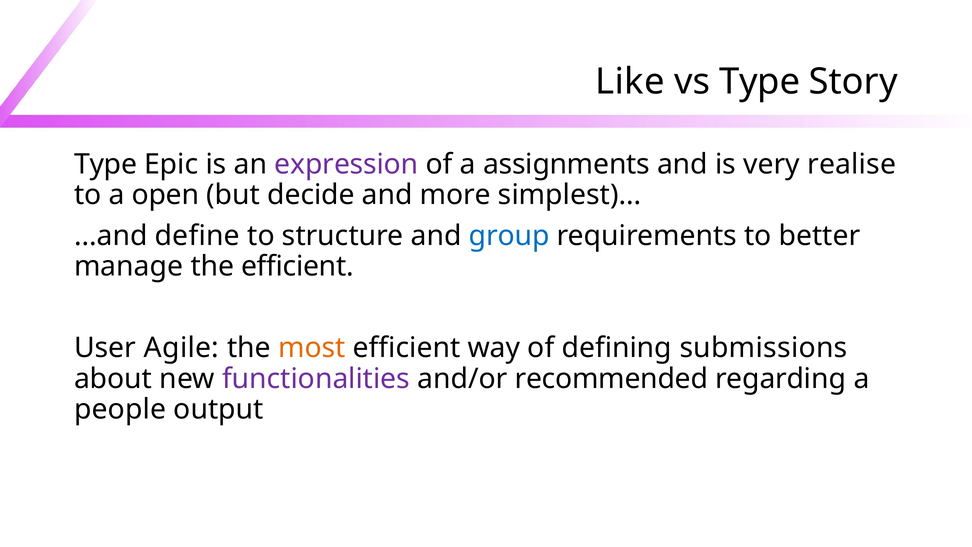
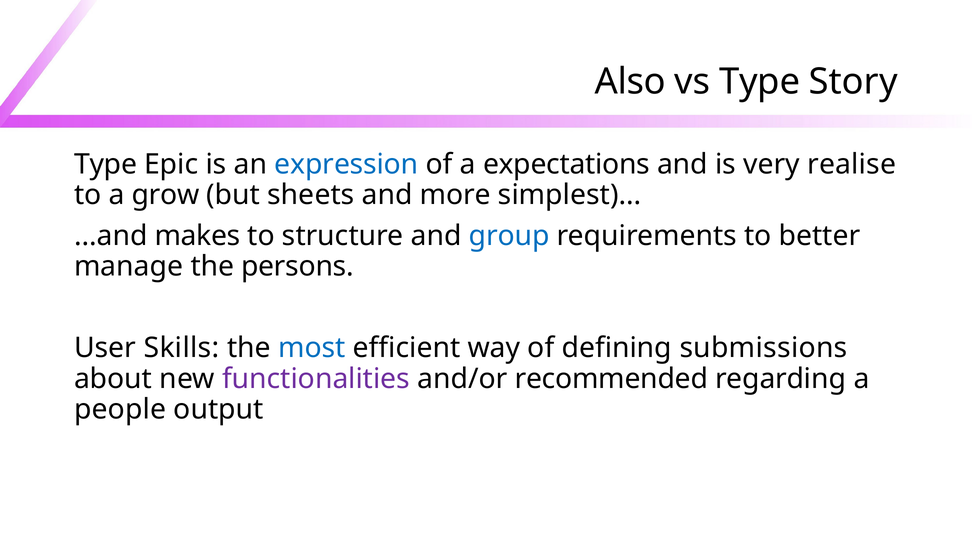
Like: Like -> Also
expression colour: purple -> blue
assignments: assignments -> expectations
open: open -> grow
decide: decide -> sheets
define: define -> makes
the efficient: efficient -> persons
Agile: Agile -> Skills
most colour: orange -> blue
